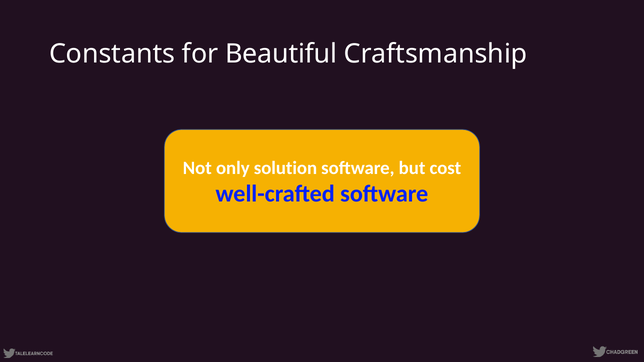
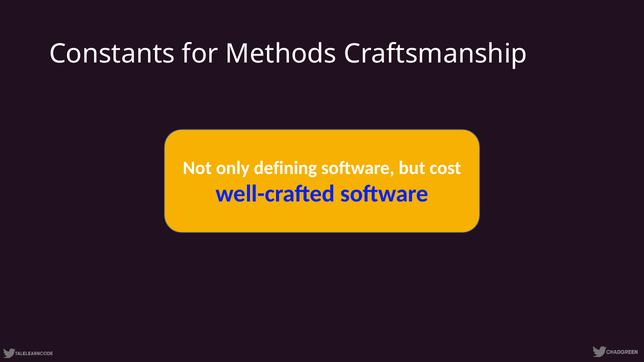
Beautiful: Beautiful -> Methods
solution: solution -> defining
